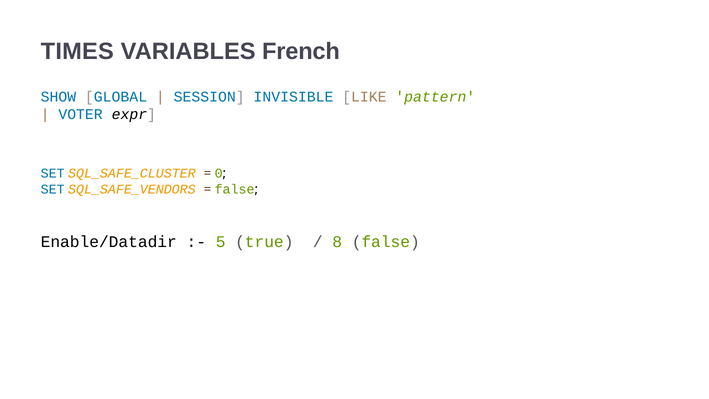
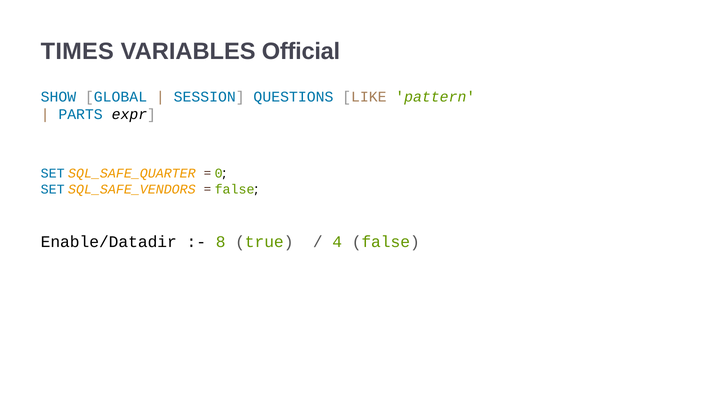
French: French -> Official
INVISIBLE: INVISIBLE -> QUESTIONS
VOTER: VOTER -> PARTS
SQL_SAFE_CLUSTER: SQL_SAFE_CLUSTER -> SQL_SAFE_QUARTER
5: 5 -> 8
8: 8 -> 4
